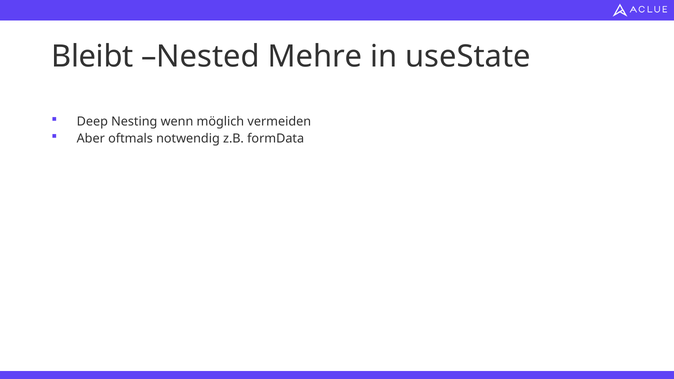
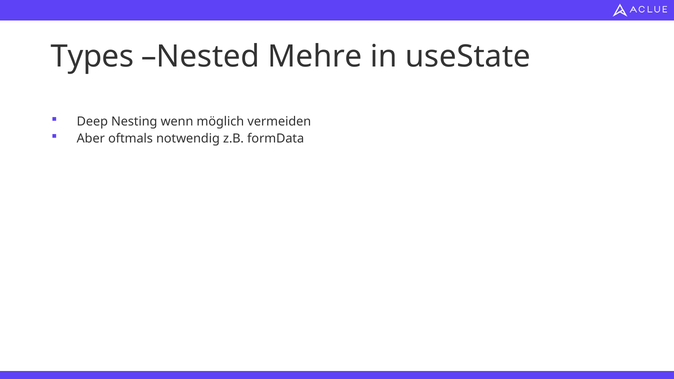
Bleibt: Bleibt -> Types
